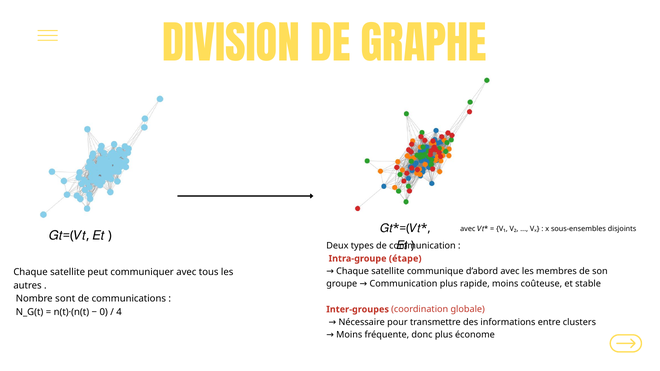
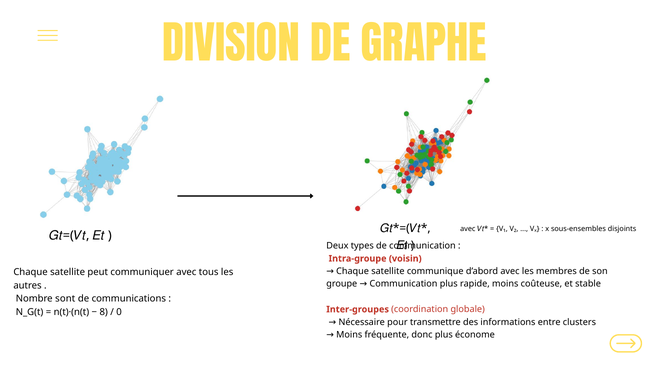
étape: étape -> voisin
0: 0 -> 8
4: 4 -> 0
